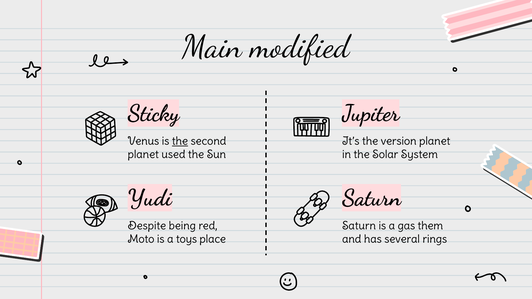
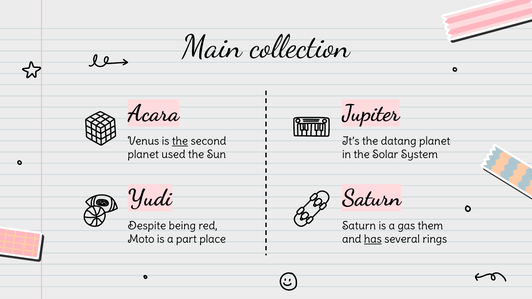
modified: modified -> collection
Sticky: Sticky -> Acara
version: version -> datang
toys: toys -> part
has underline: none -> present
